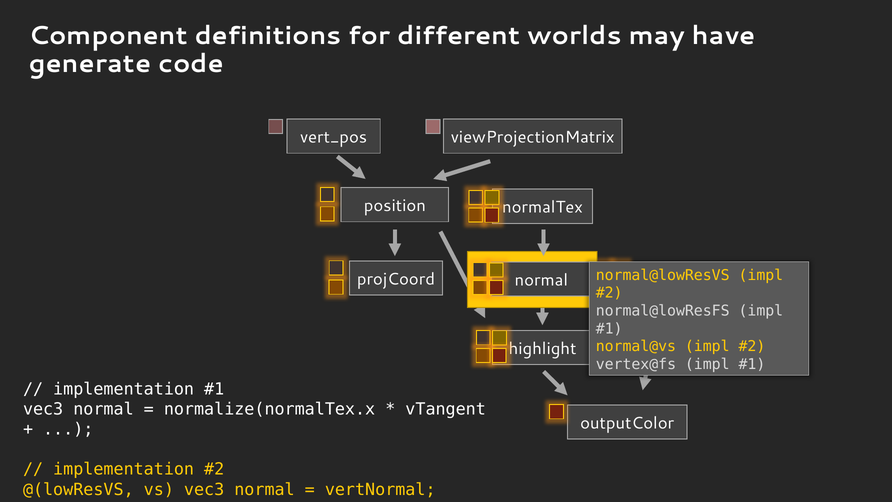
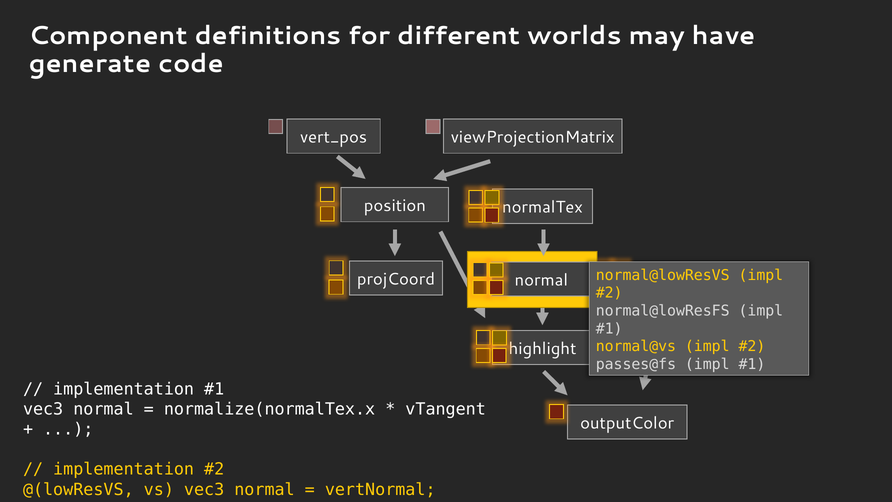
vertex@fs: vertex@fs -> passes@fs
